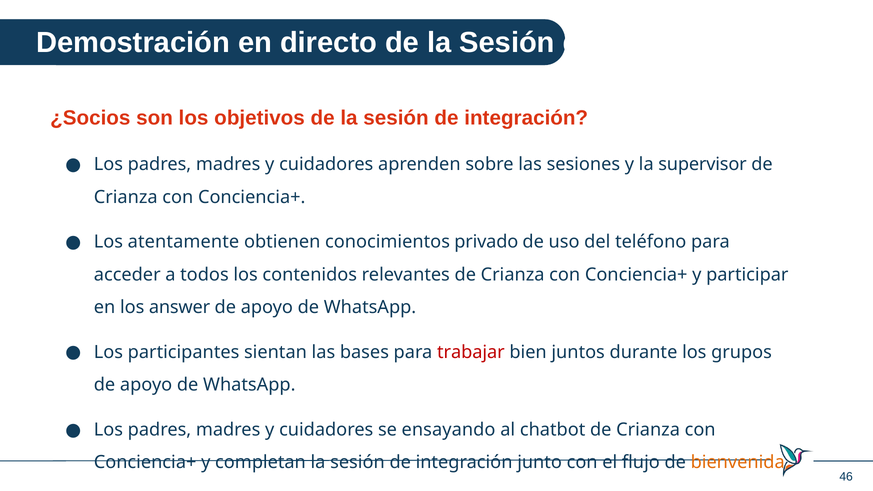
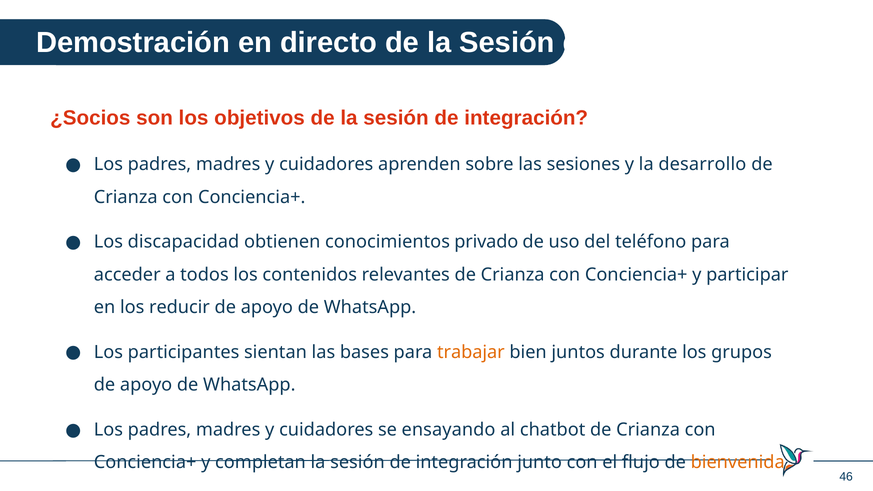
supervisor: supervisor -> desarrollo
atentamente: atentamente -> discapacidad
answer: answer -> reducir
trabajar colour: red -> orange
